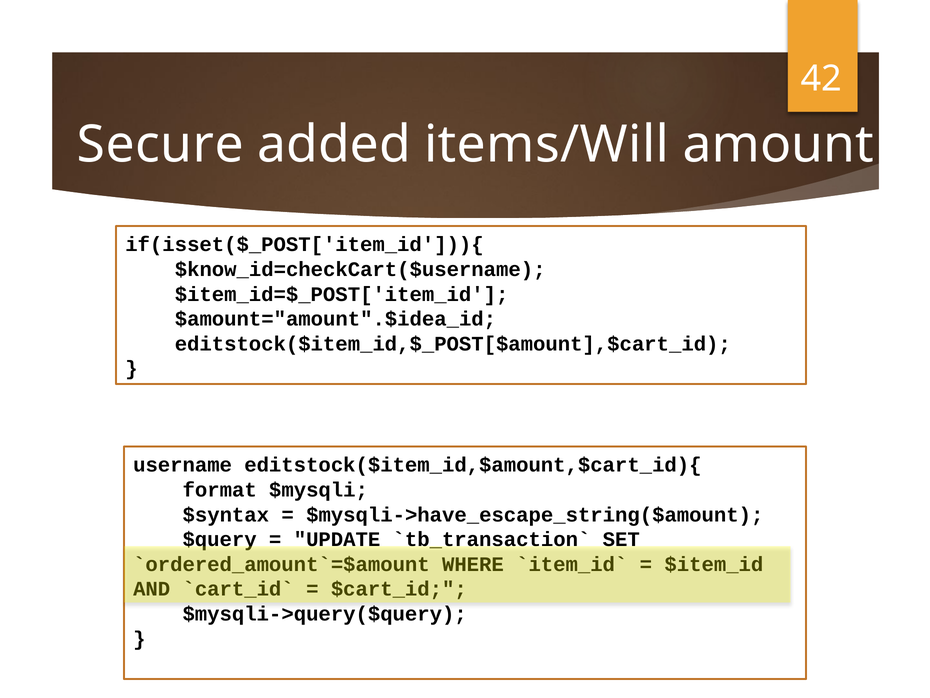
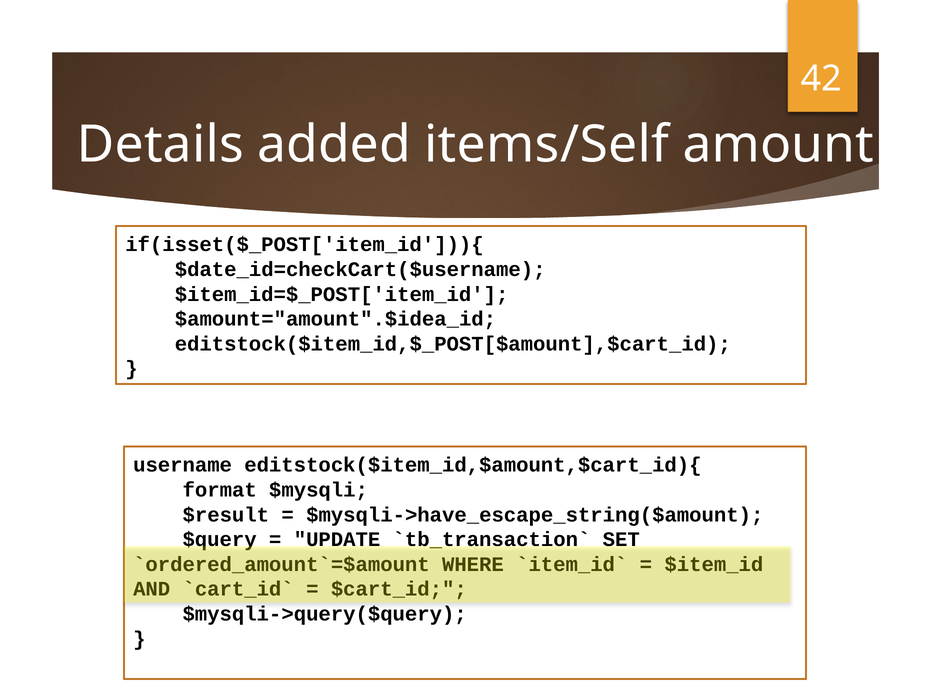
Secure: Secure -> Details
items/Will: items/Will -> items/Self
$know_id=checkCart($username: $know_id=checkCart($username -> $date_id=checkCart($username
$syntax: $syntax -> $result
